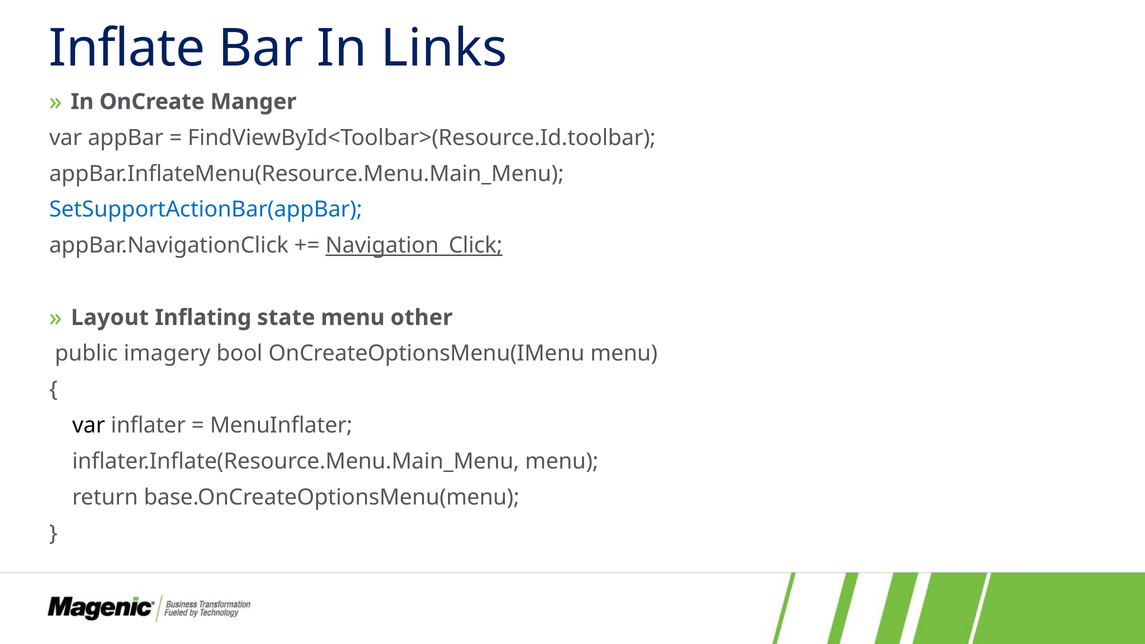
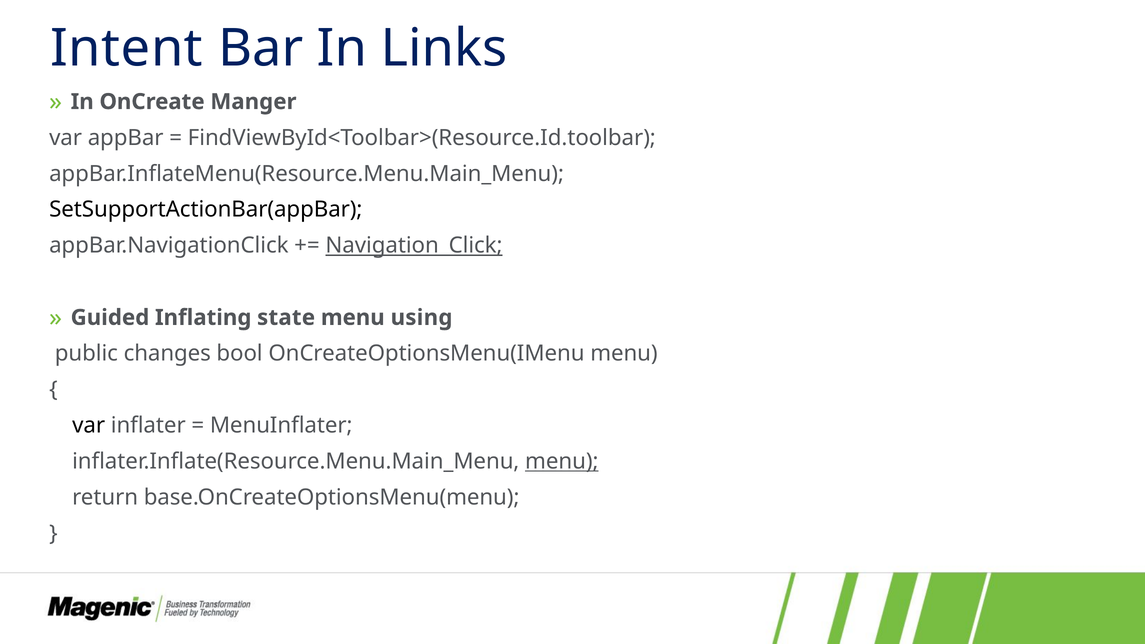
Inflate: Inflate -> Intent
SetSupportActionBar(appBar colour: blue -> black
Layout: Layout -> Guided
other: other -> using
imagery: imagery -> changes
menu at (562, 461) underline: none -> present
